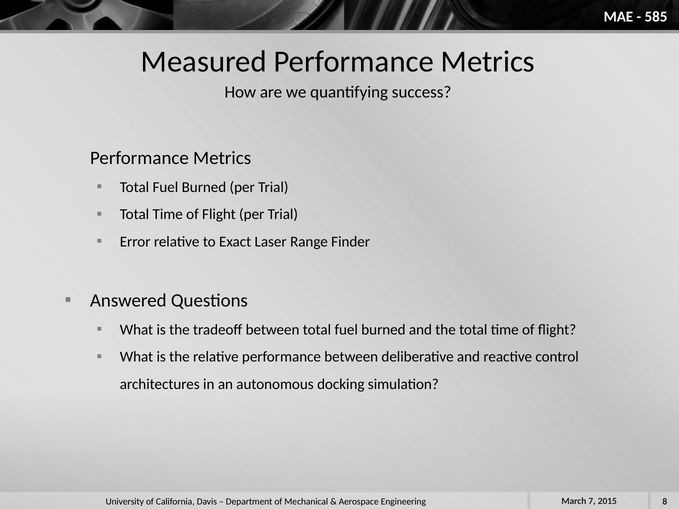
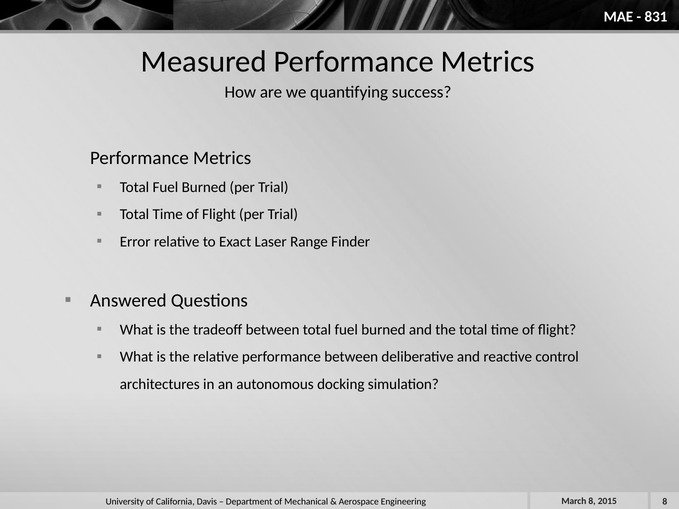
585: 585 -> 831
March 7: 7 -> 8
